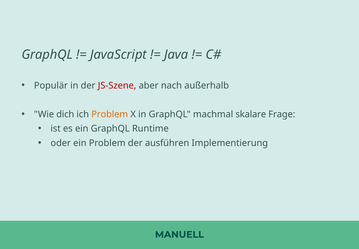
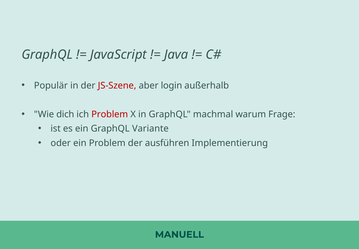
nach: nach -> login
Problem at (110, 114) colour: orange -> red
skalare: skalare -> warum
Runtime: Runtime -> Variante
